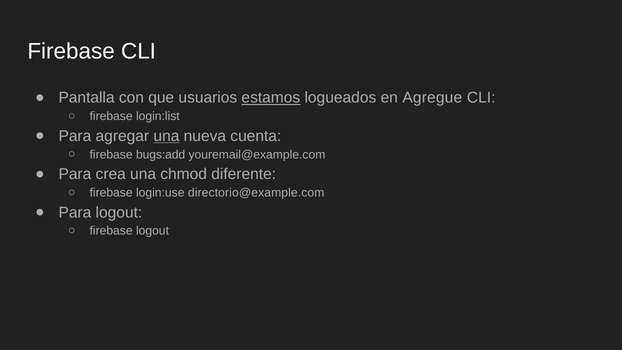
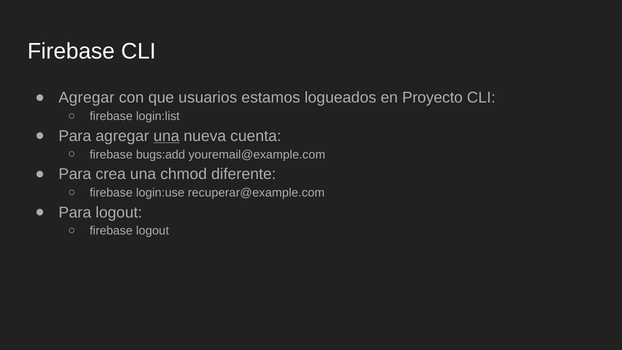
Pantalla at (87, 98): Pantalla -> Agregar
estamos underline: present -> none
Agregue: Agregue -> Proyecto
directorio@example.com: directorio@example.com -> recuperar@example.com
